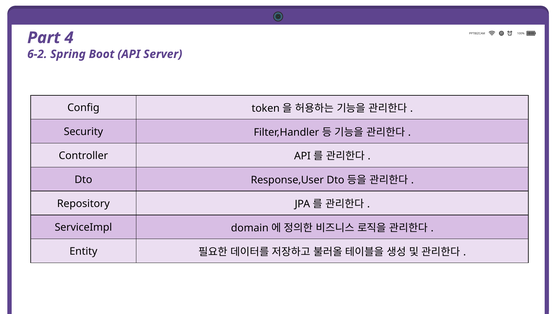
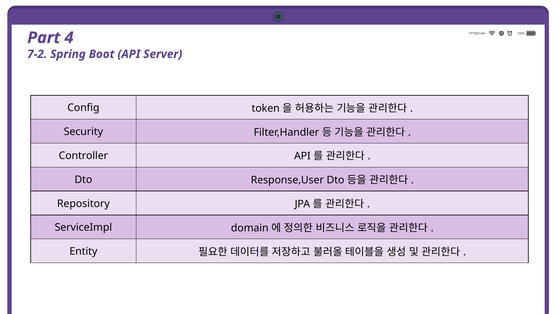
6-2: 6-2 -> 7-2
